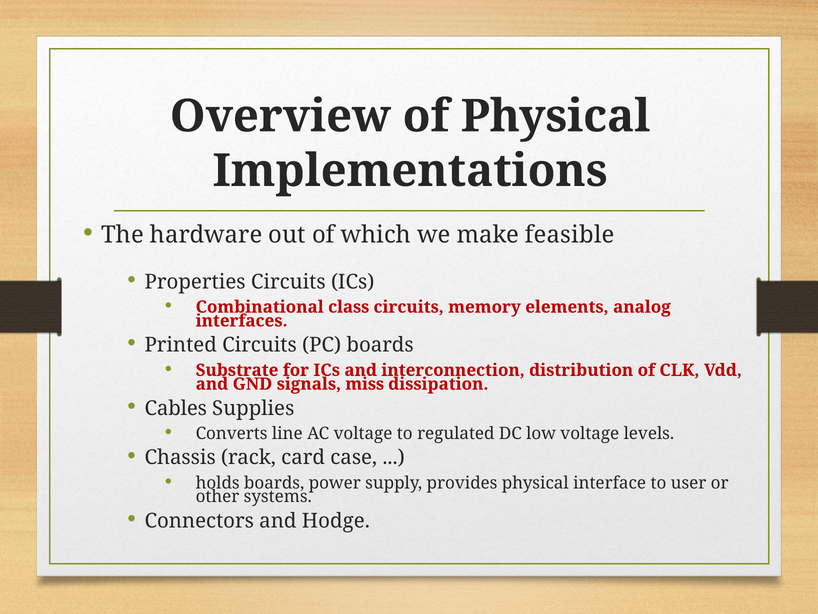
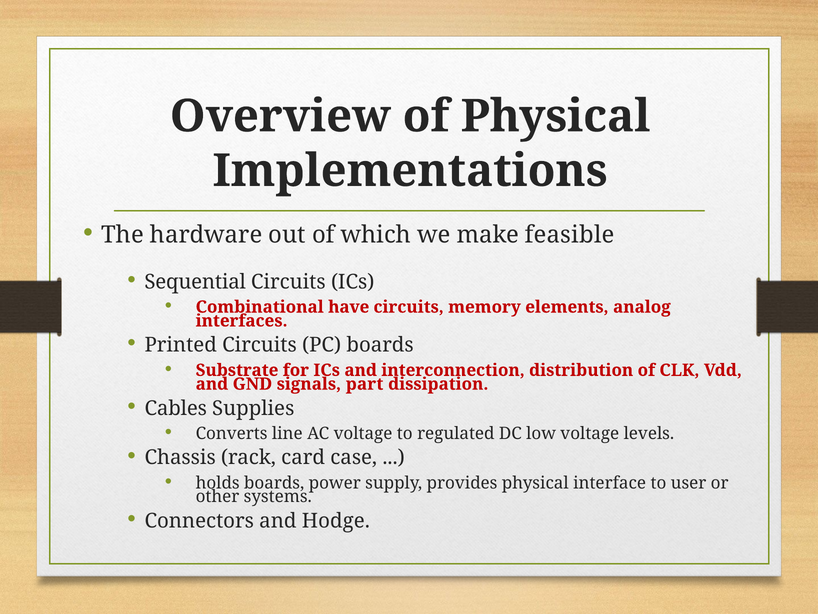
Properties: Properties -> Sequential
class: class -> have
miss: miss -> part
